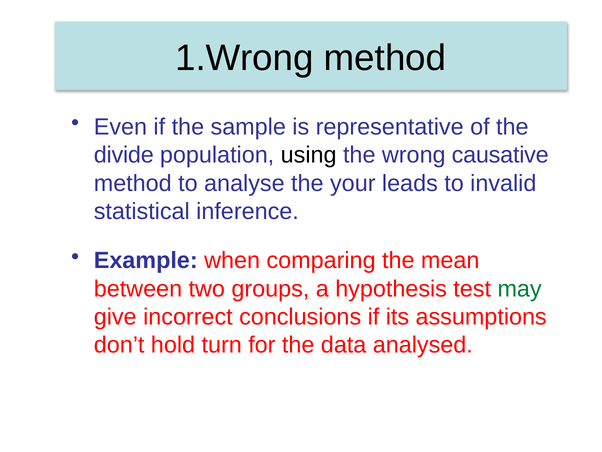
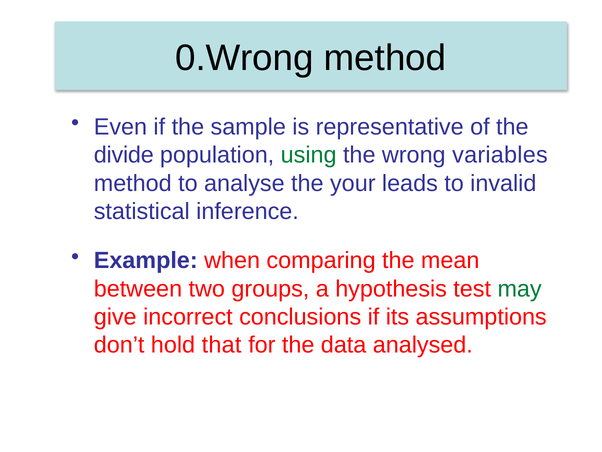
1.Wrong: 1.Wrong -> 0.Wrong
using colour: black -> green
causative: causative -> variables
turn: turn -> that
